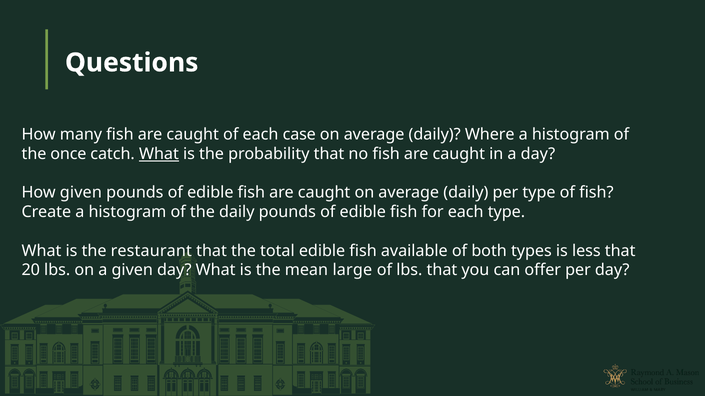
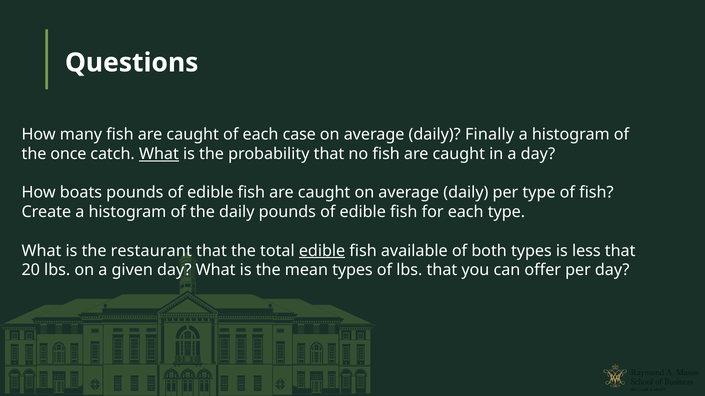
Where: Where -> Finally
How given: given -> boats
edible at (322, 251) underline: none -> present
mean large: large -> types
